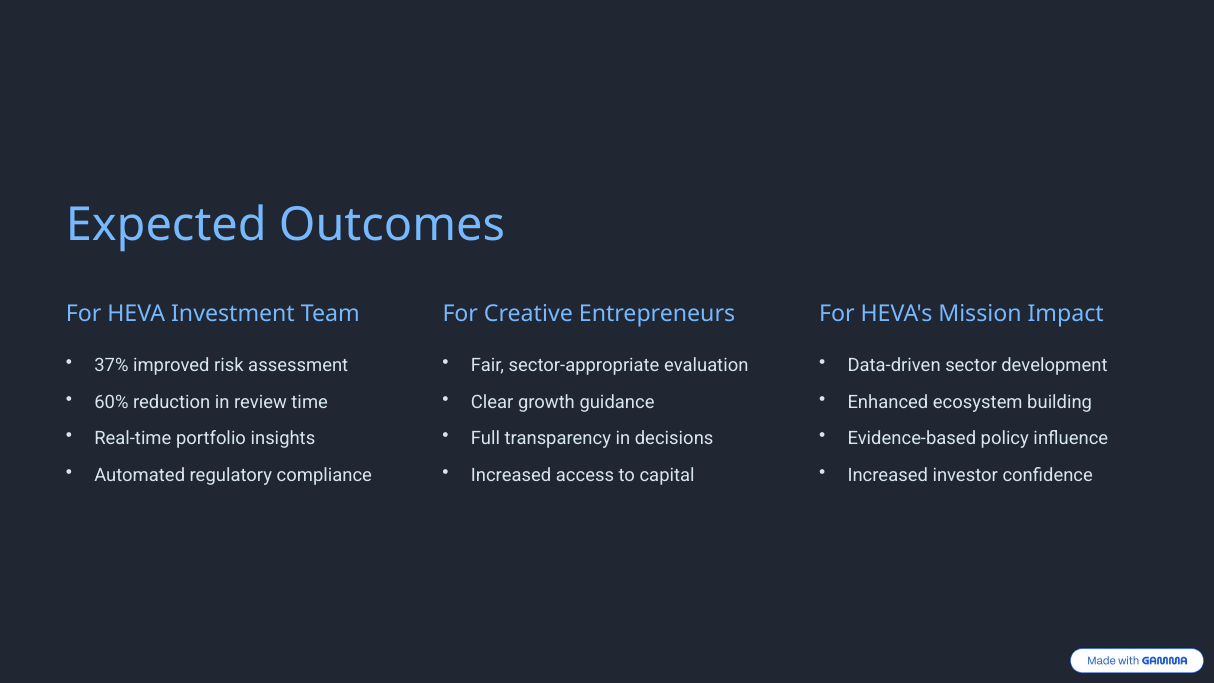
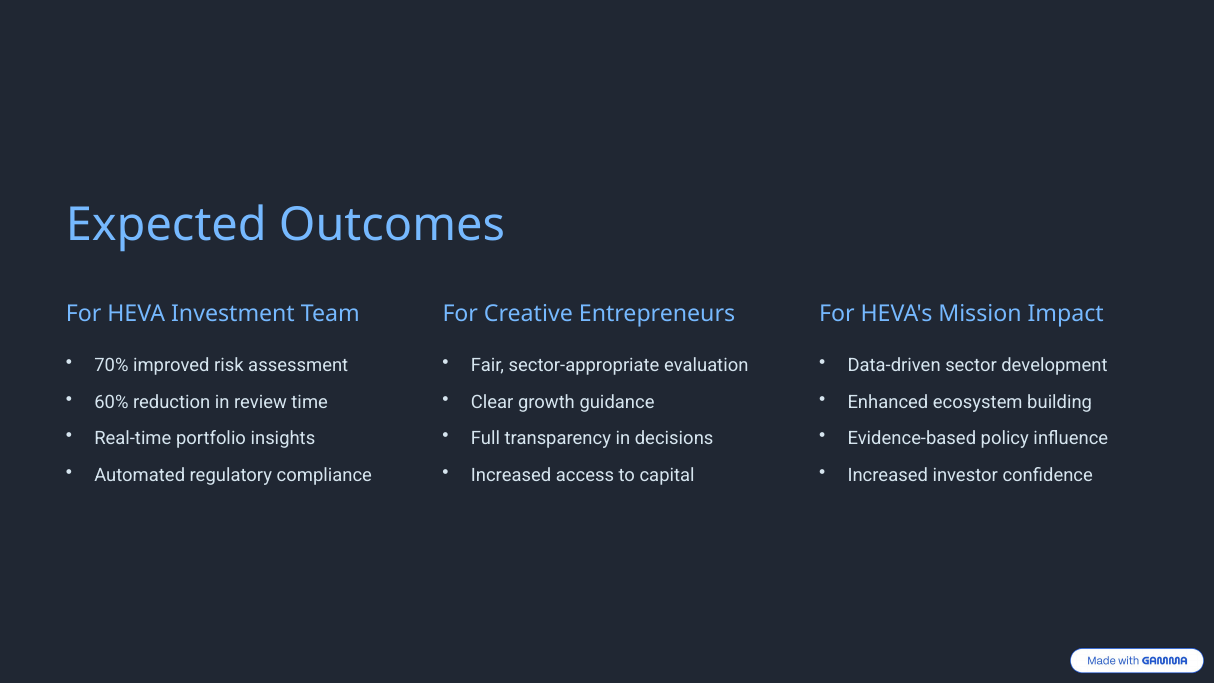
37%: 37% -> 70%
